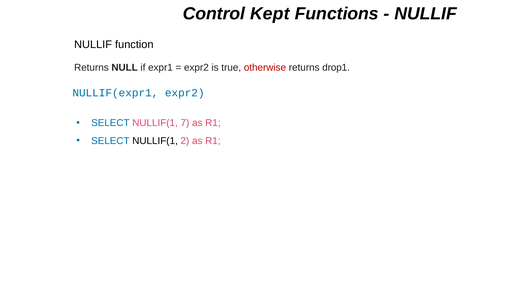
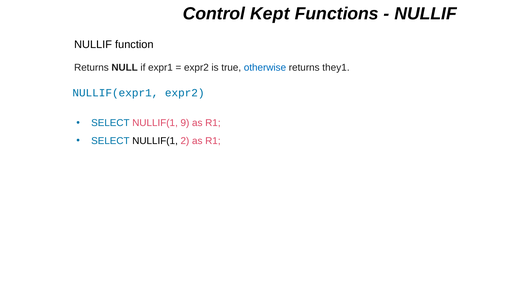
otherwise colour: red -> blue
drop1: drop1 -> they1
7: 7 -> 9
